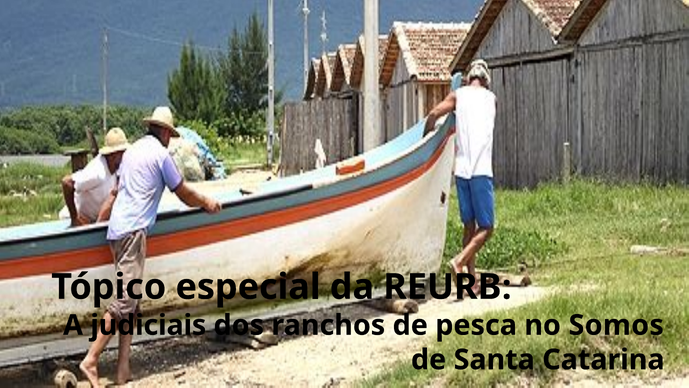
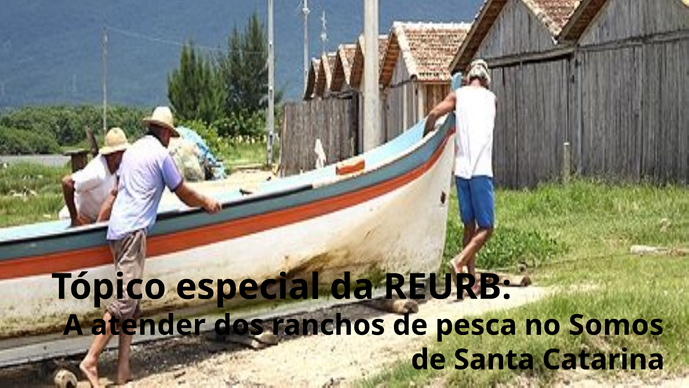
judiciais: judiciais -> atender
